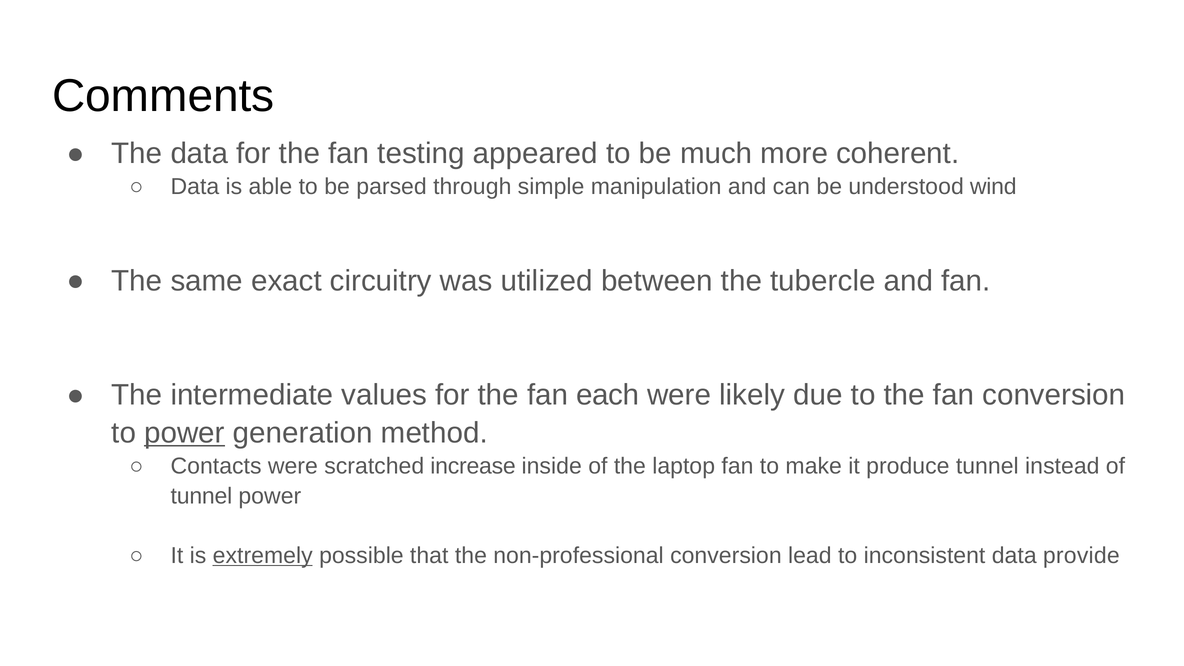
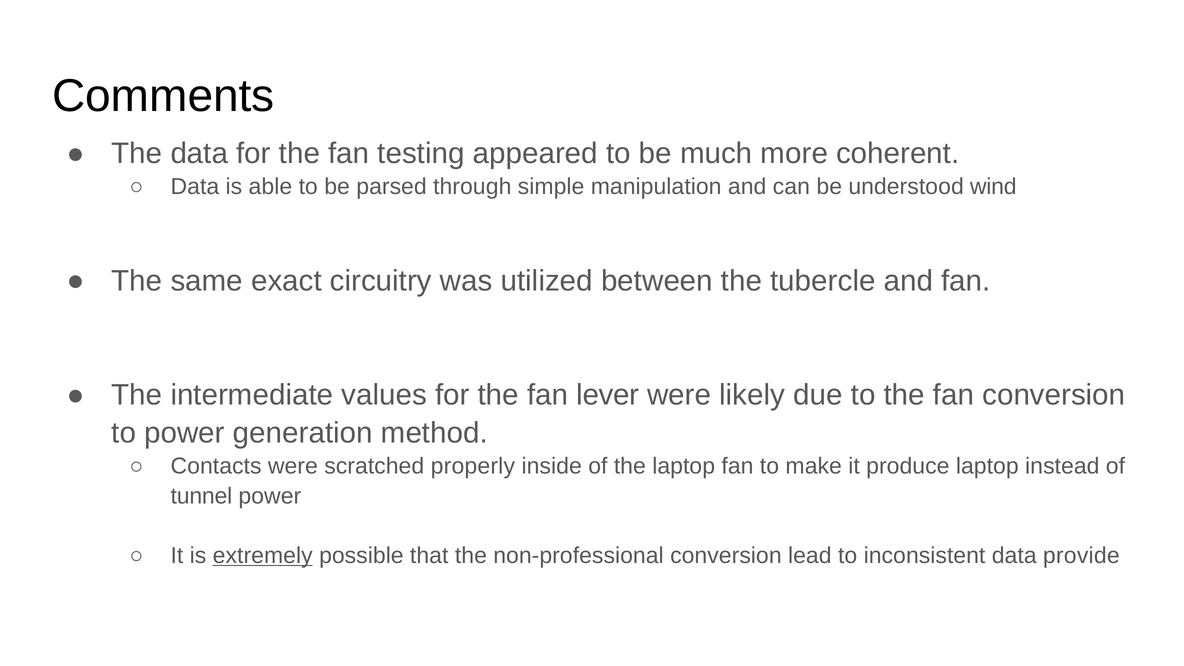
each: each -> lever
power at (184, 433) underline: present -> none
increase: increase -> properly
produce tunnel: tunnel -> laptop
